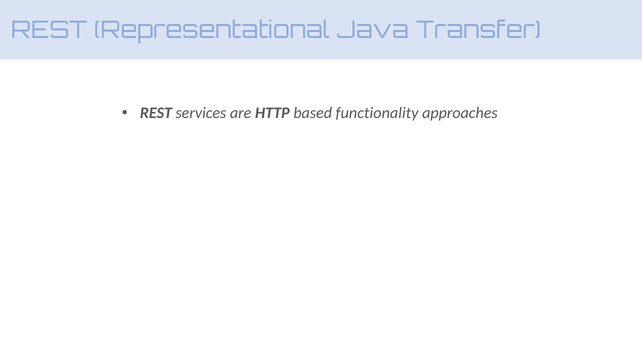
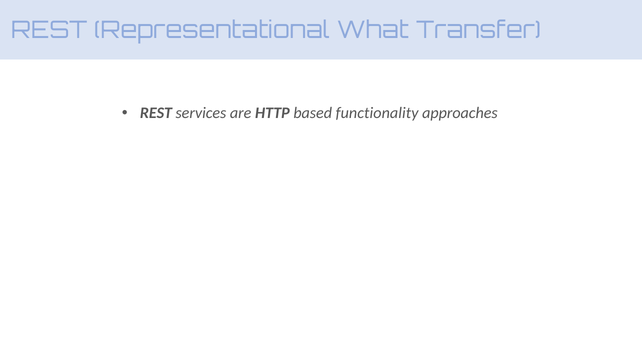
Java: Java -> What
